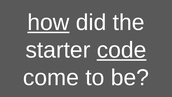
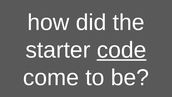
how underline: present -> none
